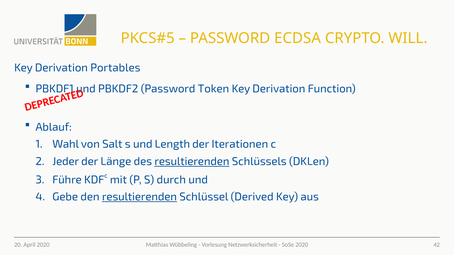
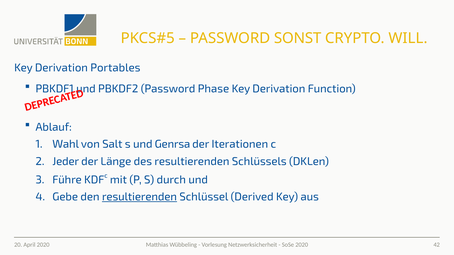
ECDSA: ECDSA -> SONST
Token: Token -> Phase
Length: Length -> Genrsa
resultierenden at (192, 162) underline: present -> none
